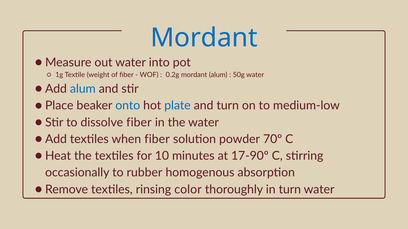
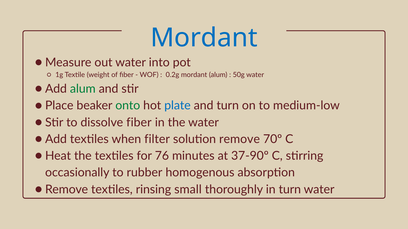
alum at (83, 89) colour: blue -> green
onto colour: blue -> green
when fiber: fiber -> filter
powder: powder -> remove
10: 10 -> 76
17-90º: 17-90º -> 37-90º
color: color -> small
